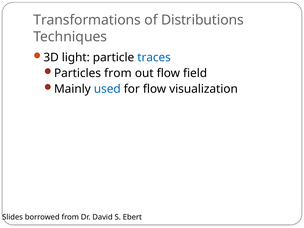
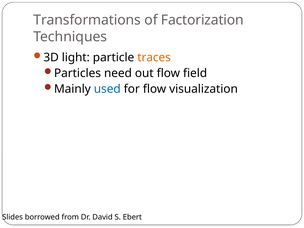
Distributions: Distributions -> Factorization
traces colour: blue -> orange
Particles from: from -> need
